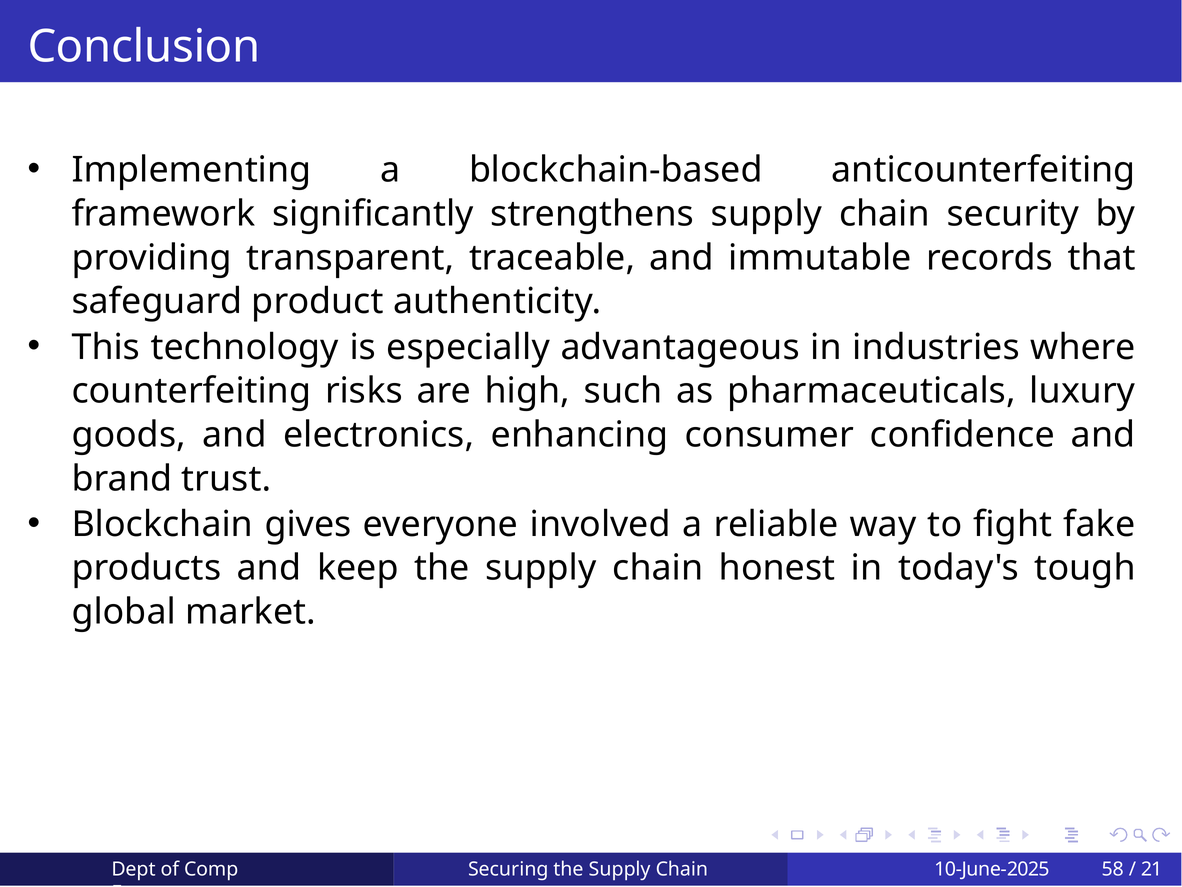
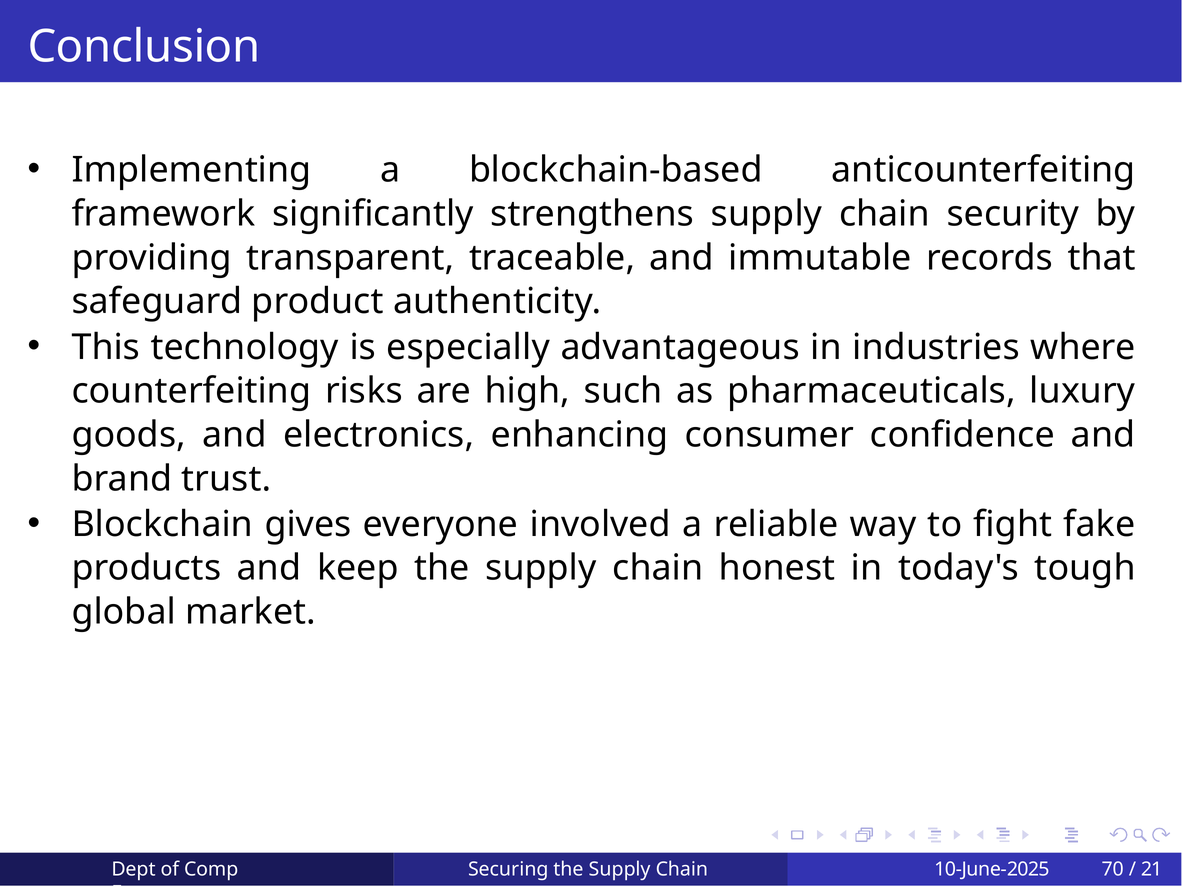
58: 58 -> 70
